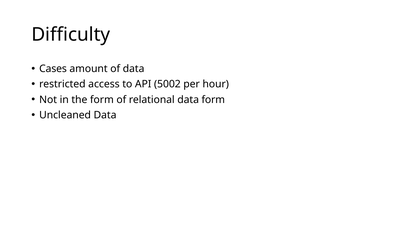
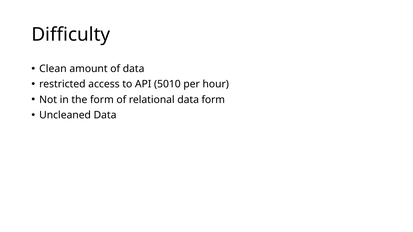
Cases: Cases -> Clean
5002: 5002 -> 5010
